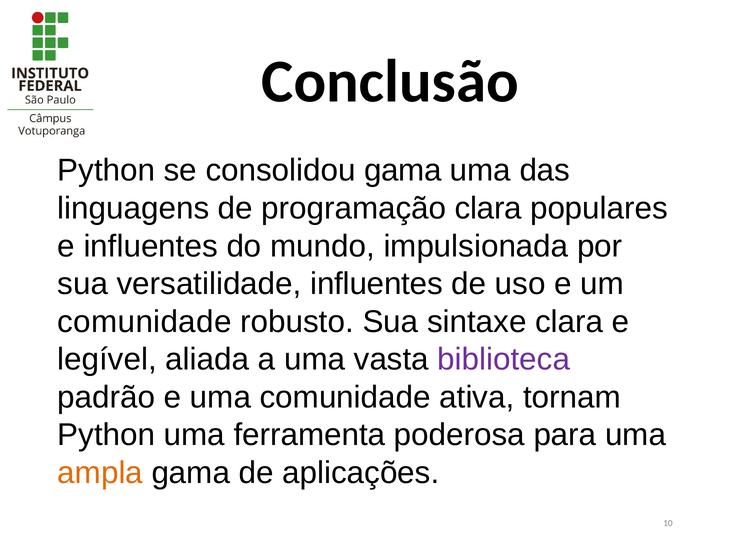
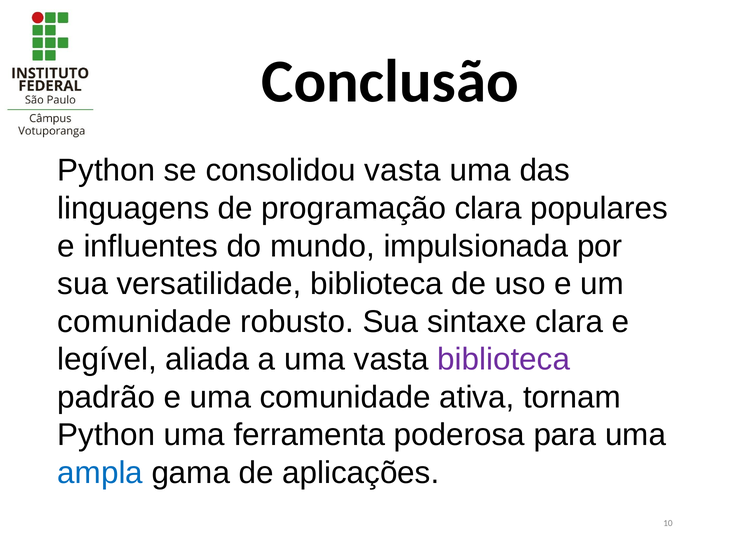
consolidou gama: gama -> vasta
versatilidade influentes: influentes -> biblioteca
ampla colour: orange -> blue
